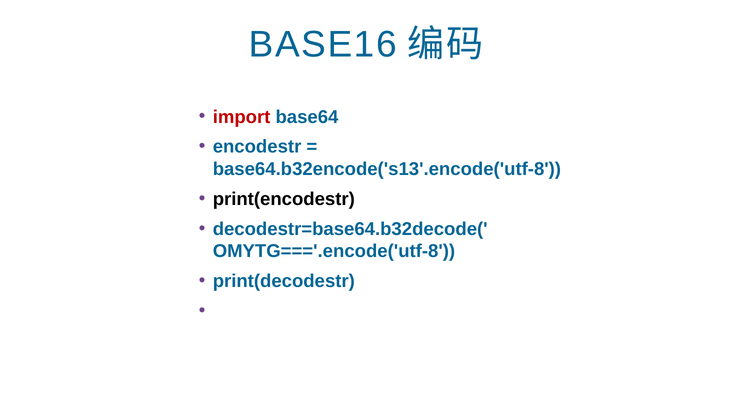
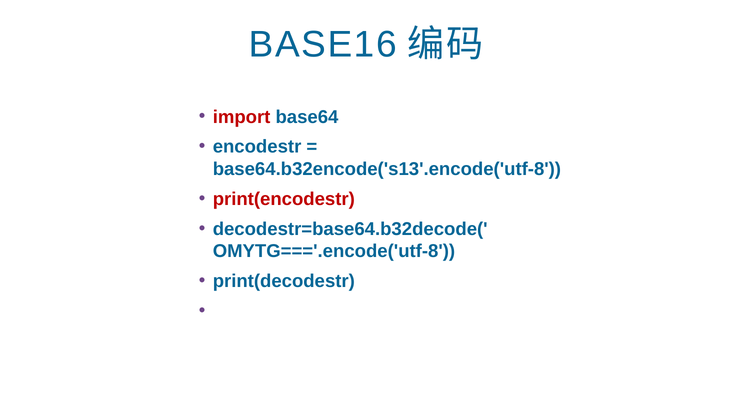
print(encodestr colour: black -> red
